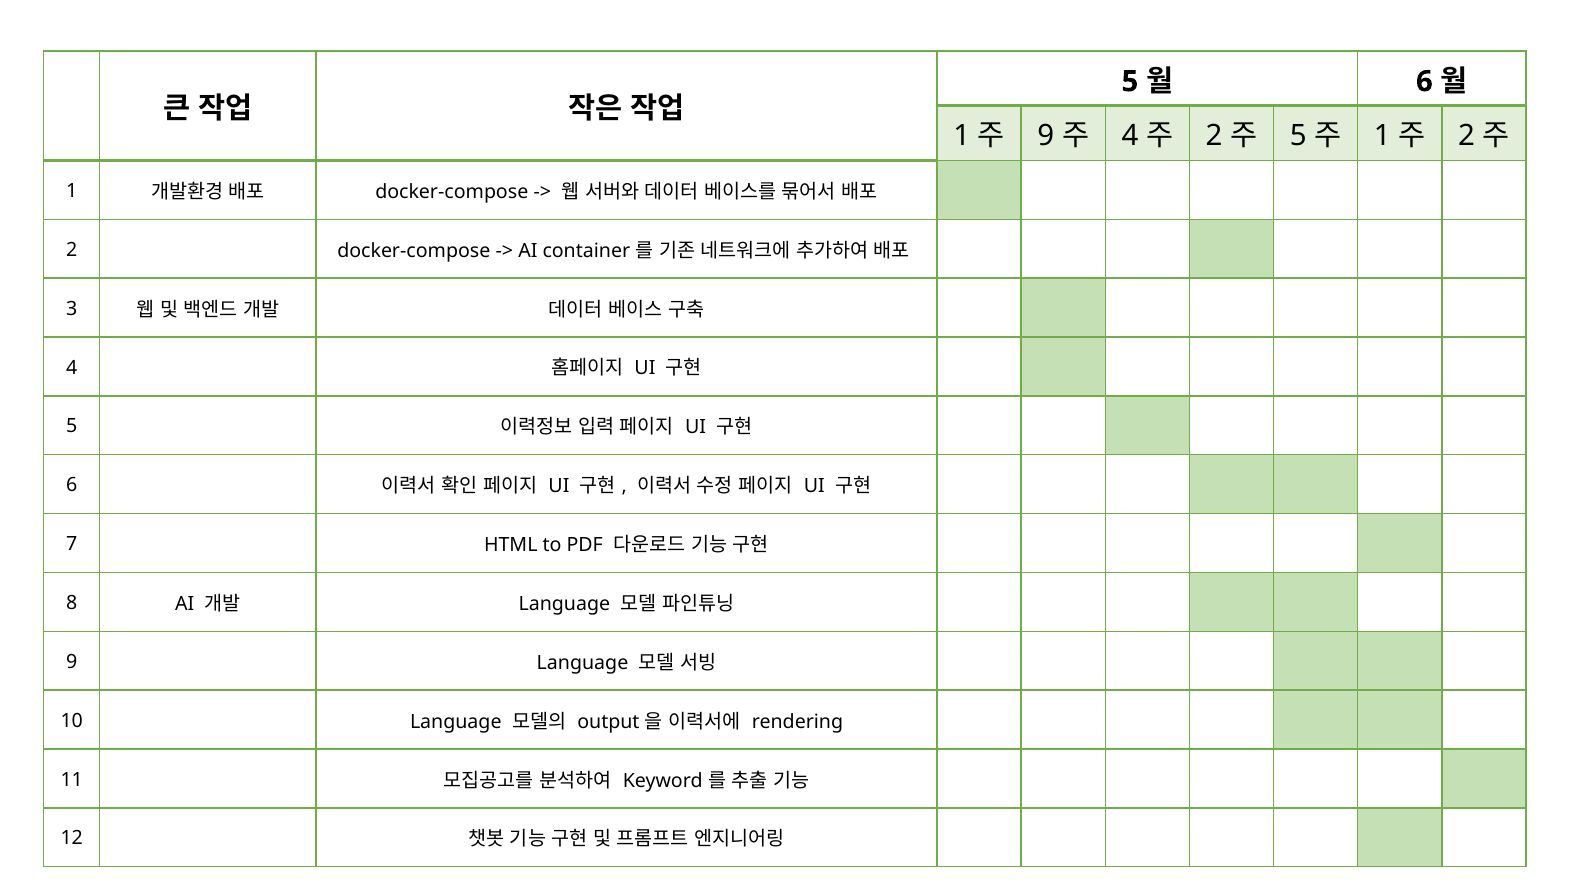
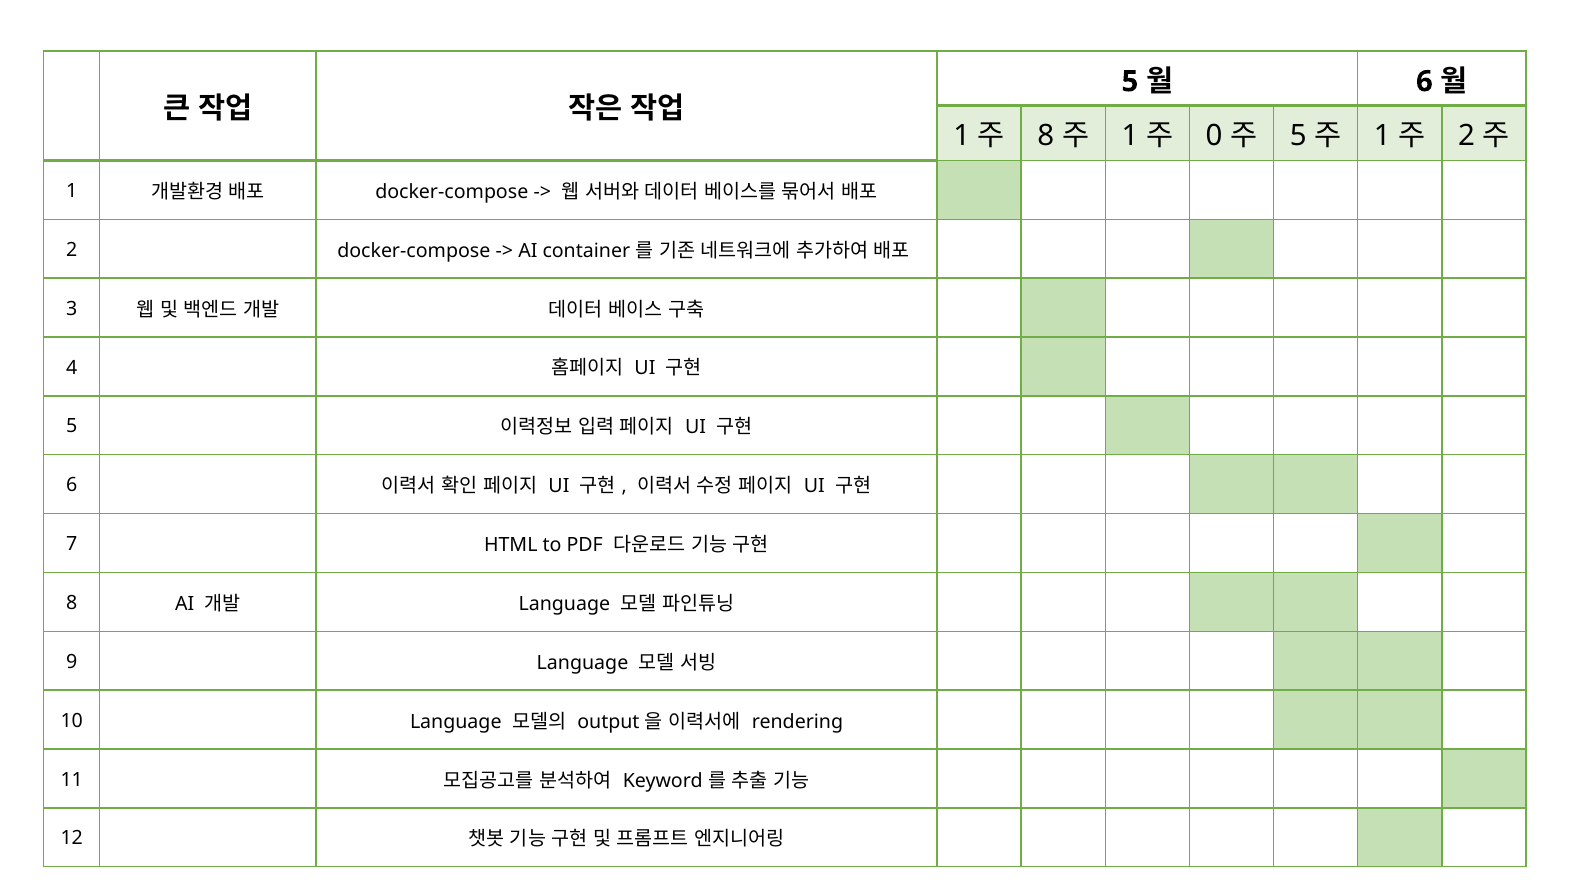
9 at (1046, 136): 9 -> 8
4 at (1130, 136): 4 -> 1
2 at (1214, 136): 2 -> 0
